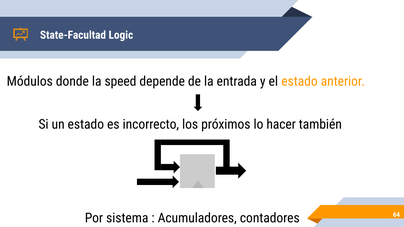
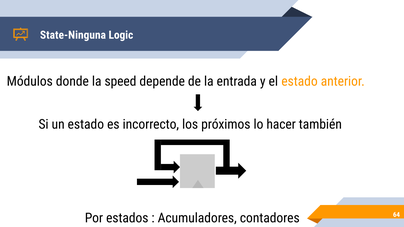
State-Facultad: State-Facultad -> State-Ninguna
sistema: sistema -> estados
